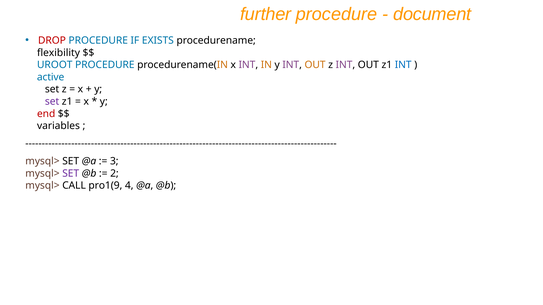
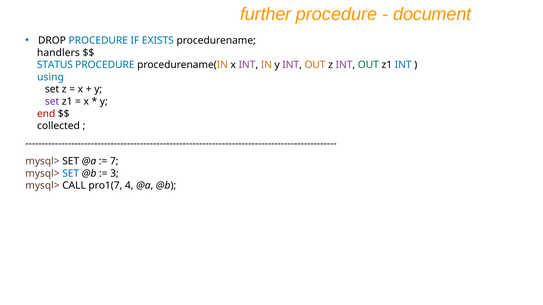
DROP colour: red -> black
flexibility: flexibility -> handlers
UROOT: UROOT -> STATUS
OUT at (368, 65) colour: black -> green
active: active -> using
variables: variables -> collected
3: 3 -> 7
SET at (71, 174) colour: purple -> blue
2: 2 -> 3
pro1(9: pro1(9 -> pro1(7
